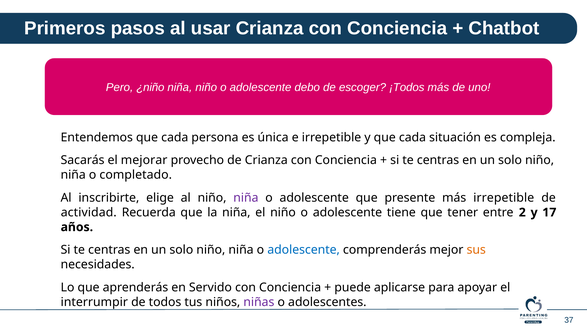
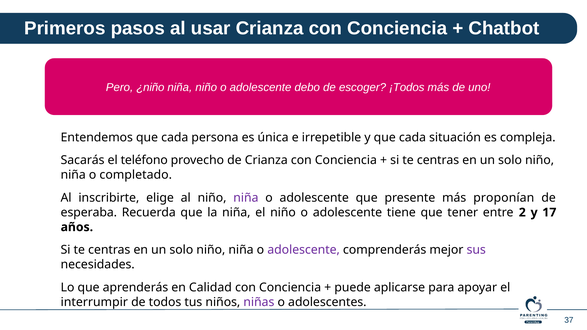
mejorar: mejorar -> teléfono
más irrepetible: irrepetible -> proponían
actividad: actividad -> esperaba
adolescente at (304, 250) colour: blue -> purple
sus colour: orange -> purple
Servido: Servido -> Calidad
